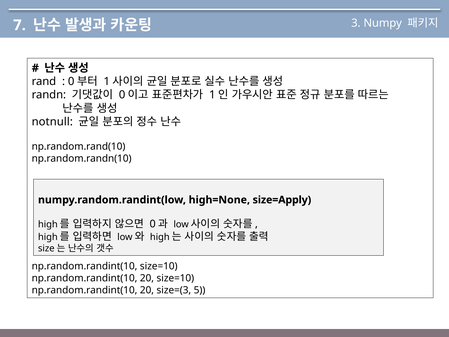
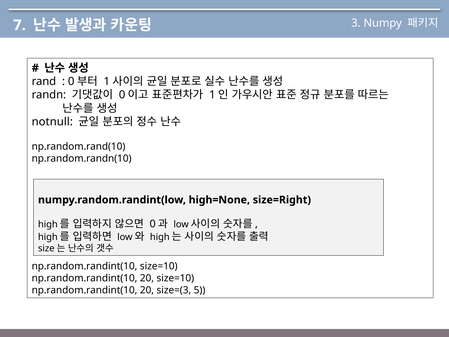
size=Apply: size=Apply -> size=Right
